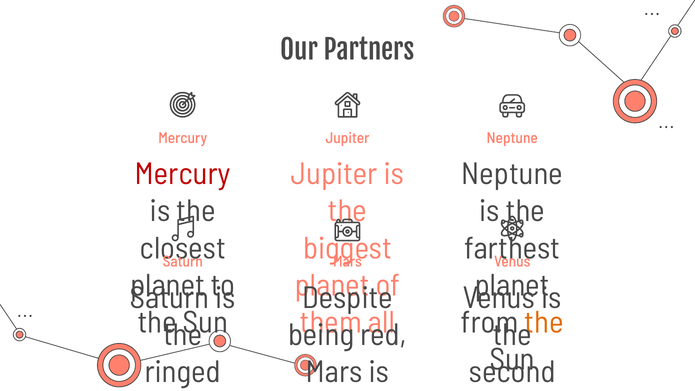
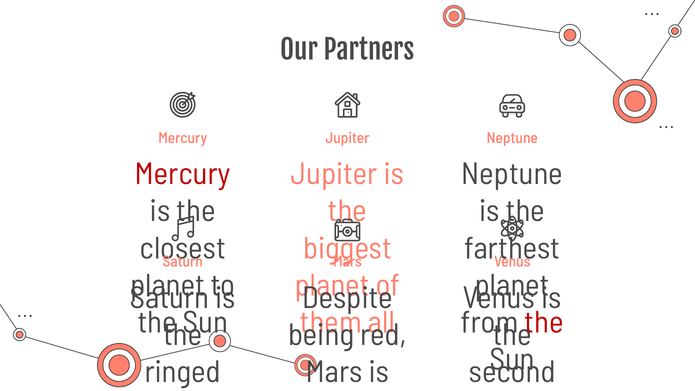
the at (544, 323) colour: orange -> red
